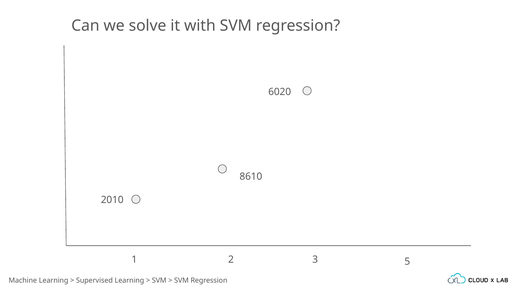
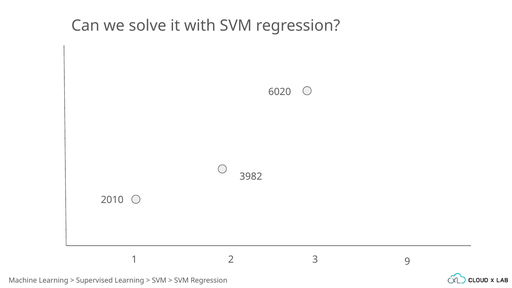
8610: 8610 -> 3982
5: 5 -> 9
